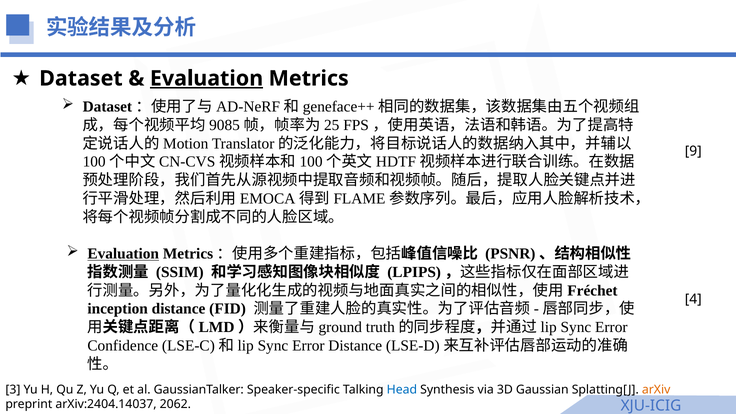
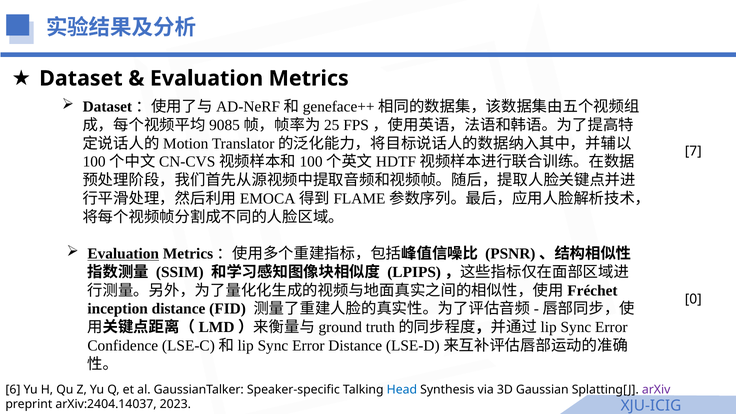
Evaluation at (207, 78) underline: present -> none
9: 9 -> 7
4: 4 -> 0
3: 3 -> 6
arXiv colour: orange -> purple
2062: 2062 -> 2023
